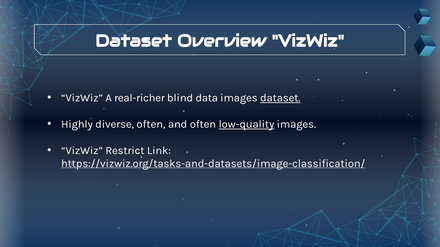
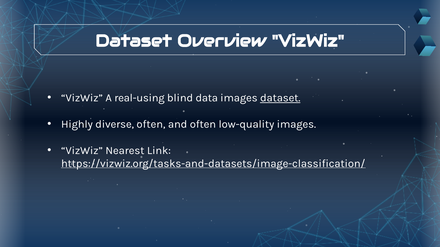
real-richer: real-richer -> real-using
low-quality underline: present -> none
Restrict: Restrict -> Nearest
